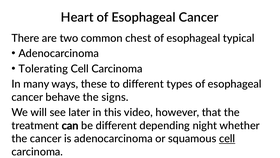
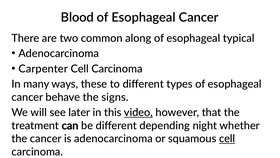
Heart: Heart -> Blood
chest: chest -> along
Tolerating: Tolerating -> Carpenter
video underline: none -> present
